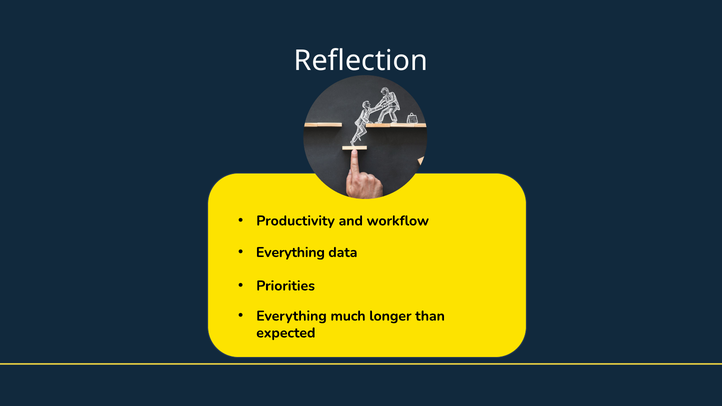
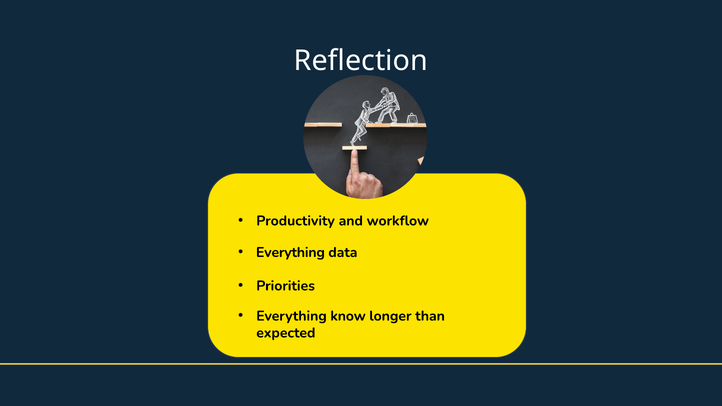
much: much -> know
